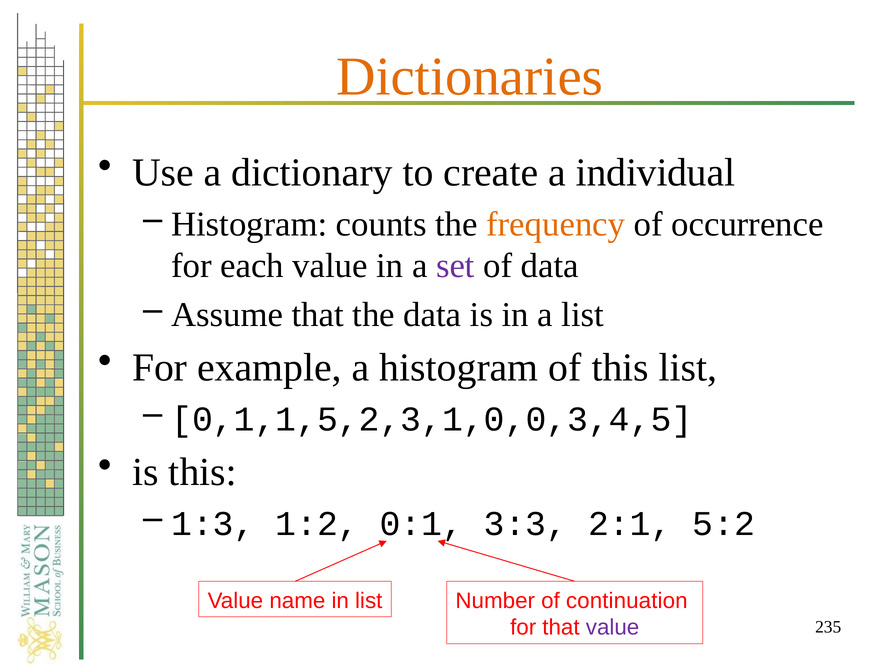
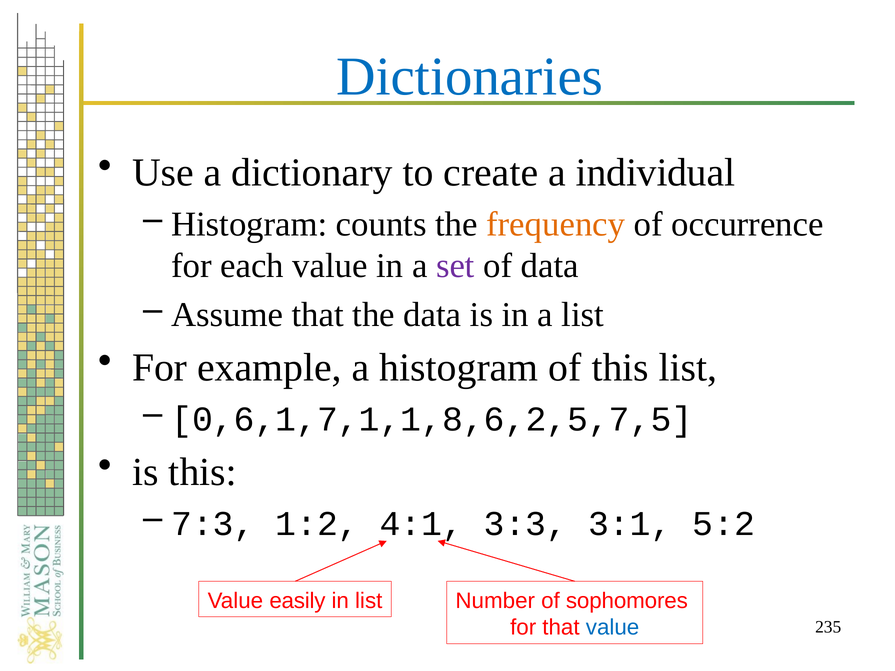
Dictionaries colour: orange -> blue
0,1,1,5,2,3,1,0,0,3,4,5: 0,1,1,5,2,3,1,0,0,3,4,5 -> 0,6,1,7,1,1,8,6,2,5,7,5
1:3: 1:3 -> 7:3
0:1: 0:1 -> 4:1
2:1: 2:1 -> 3:1
name: name -> easily
continuation: continuation -> sophomores
value at (613, 628) colour: purple -> blue
